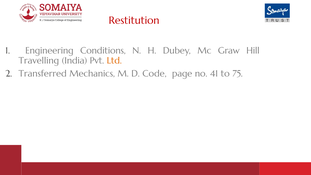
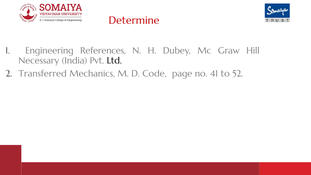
Restitution: Restitution -> Determine
Conditions: Conditions -> References
Travelling: Travelling -> Necessary
Ltd colour: orange -> black
75: 75 -> 52
